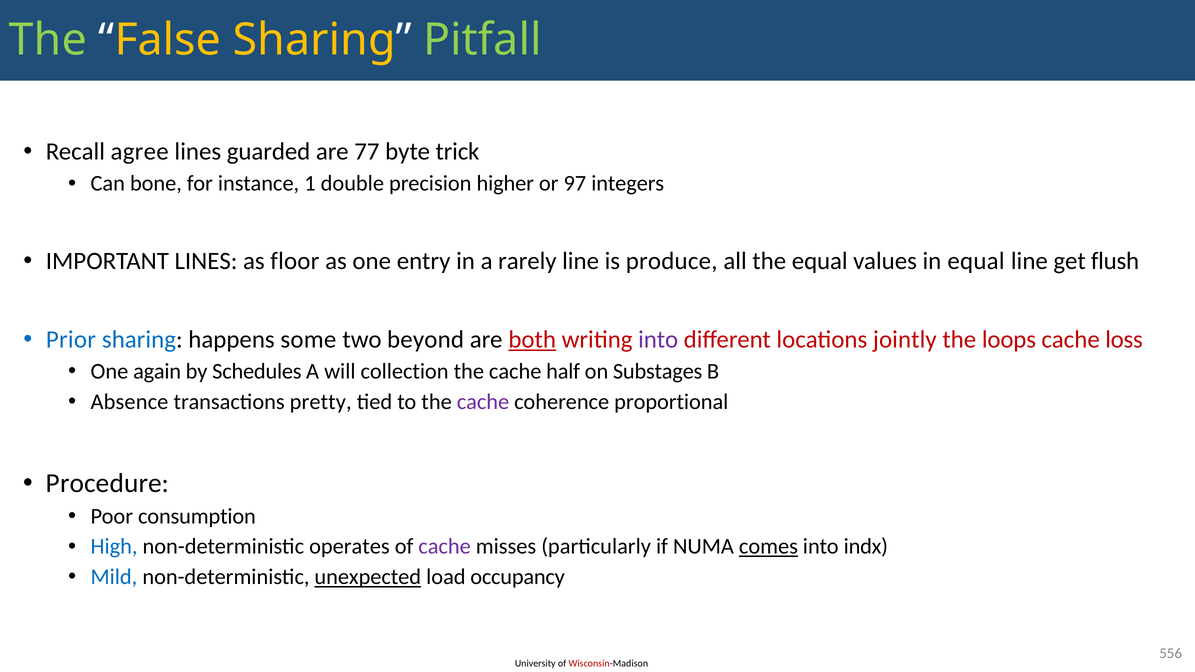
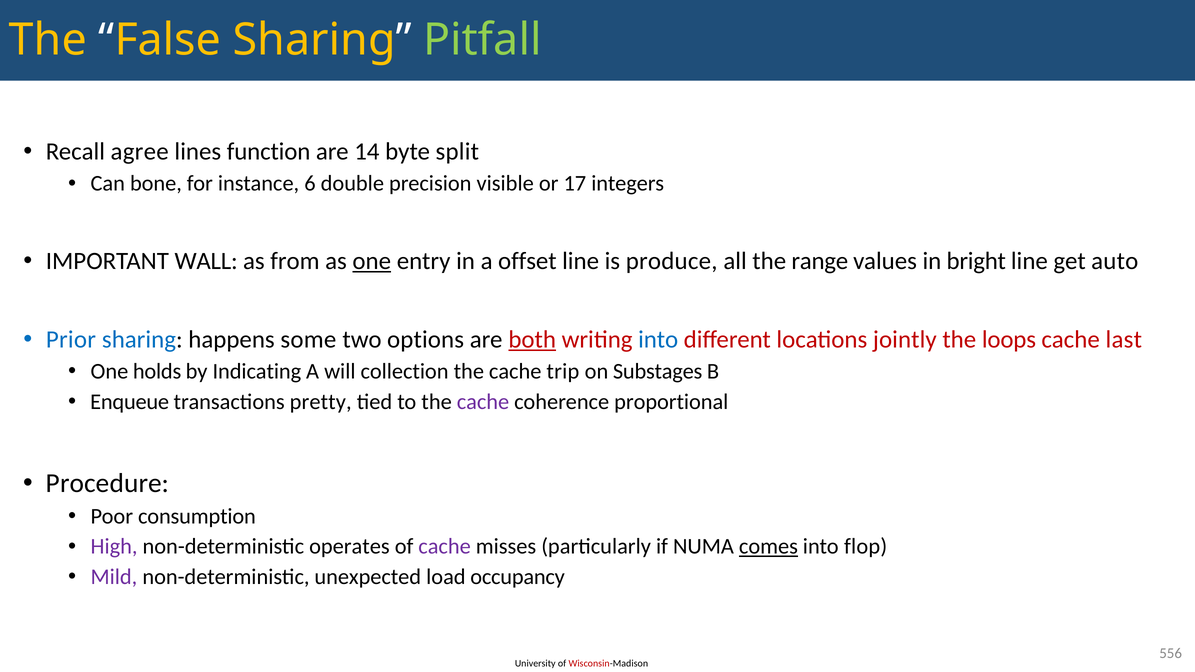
The at (48, 40) colour: light green -> yellow
guarded: guarded -> function
77: 77 -> 14
trick: trick -> split
1: 1 -> 6
higher: higher -> visible
97: 97 -> 17
IMPORTANT LINES: LINES -> WALL
floor: floor -> from
one at (372, 261) underline: none -> present
rarely: rarely -> offset
the equal: equal -> range
in equal: equal -> bright
flush: flush -> auto
beyond: beyond -> options
into at (658, 340) colour: purple -> blue
loss: loss -> last
again: again -> holds
Schedules: Schedules -> Indicating
half: half -> trip
Absence: Absence -> Enqueue
High colour: blue -> purple
indx: indx -> flop
Mild colour: blue -> purple
unexpected underline: present -> none
